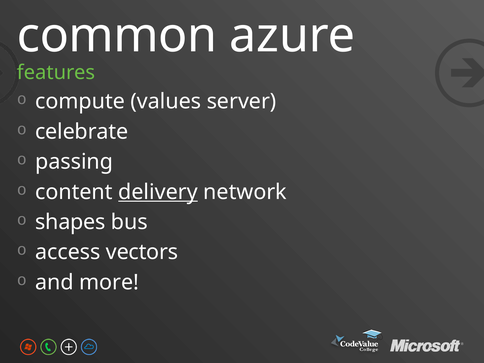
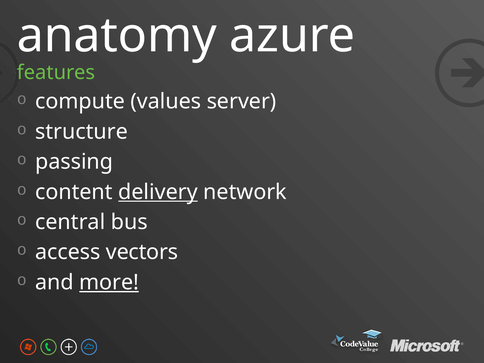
common: common -> anatomy
celebrate: celebrate -> structure
shapes: shapes -> central
more underline: none -> present
